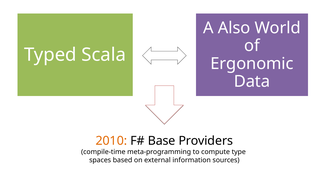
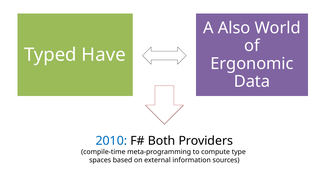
Scala: Scala -> Have
2010 colour: orange -> blue
Base: Base -> Both
